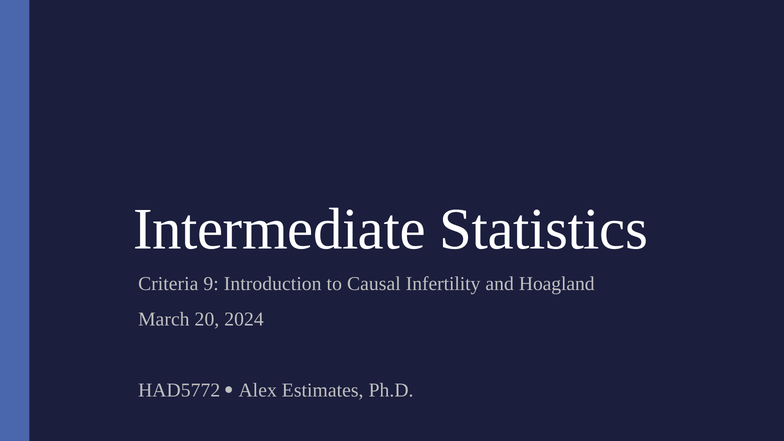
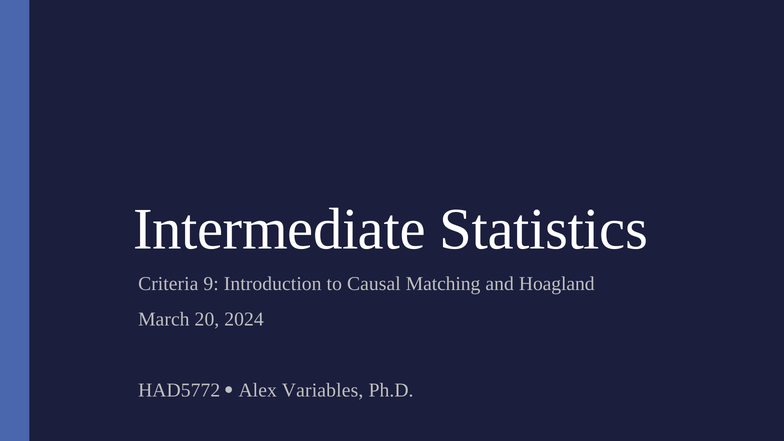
Infertility: Infertility -> Matching
Estimates: Estimates -> Variables
